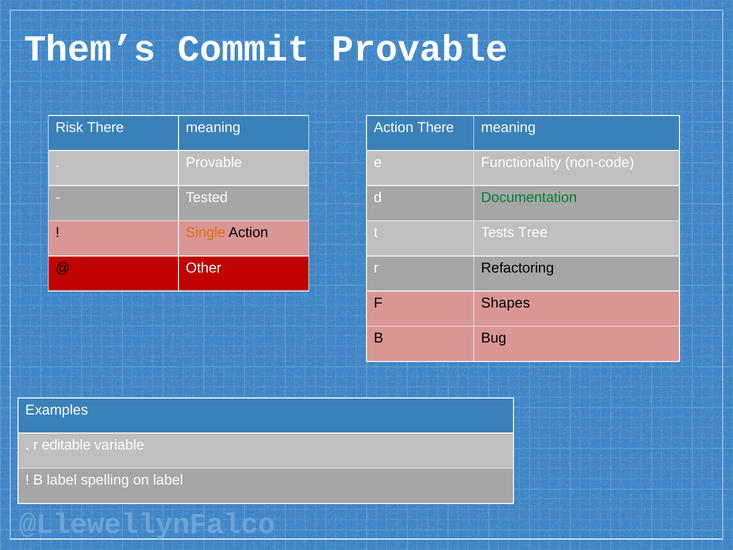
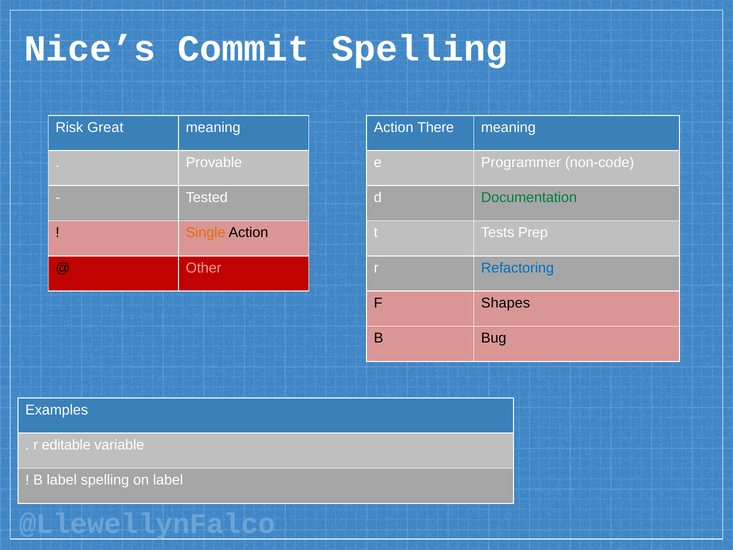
Them’s: Them’s -> Nice’s
Commit Provable: Provable -> Spelling
Risk There: There -> Great
Functionality: Functionality -> Programmer
Tree: Tree -> Prep
Other colour: white -> pink
Refactoring colour: black -> blue
